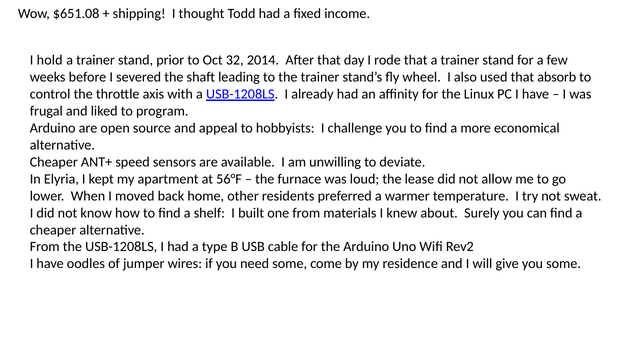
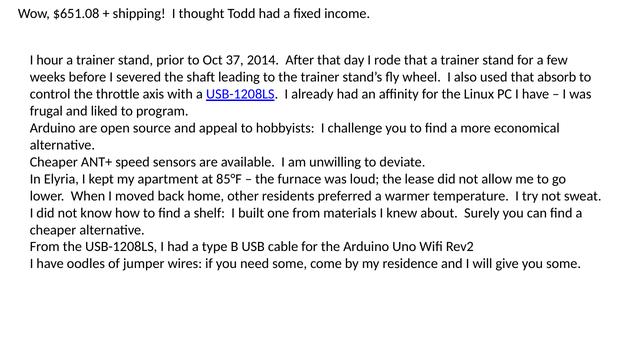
hold: hold -> hour
32: 32 -> 37
56°F: 56°F -> 85°F
